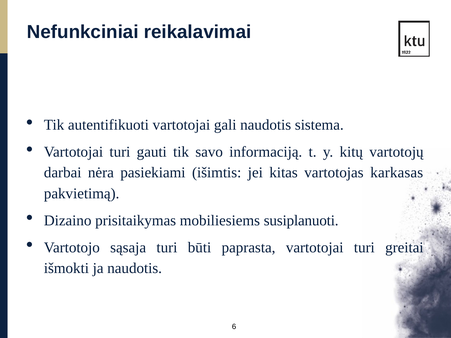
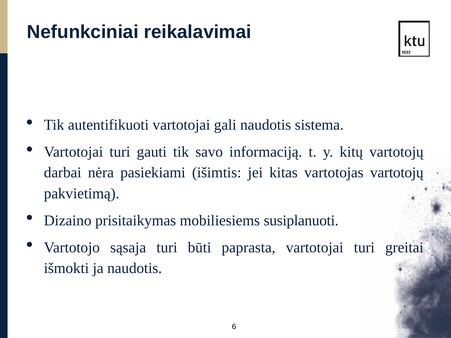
vartotojas karkasas: karkasas -> vartotojų
